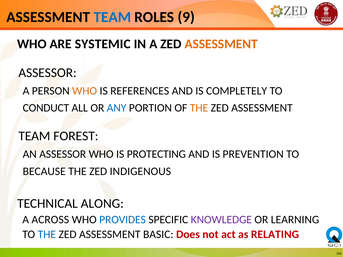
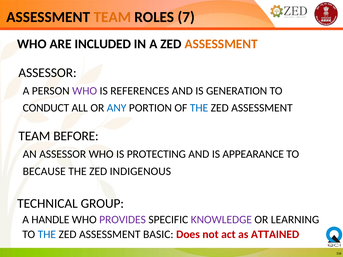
TEAM at (112, 17) colour: blue -> orange
9: 9 -> 7
SYSTEMIC: SYSTEMIC -> INCLUDED
WHO at (85, 91) colour: orange -> purple
COMPLETELY: COMPLETELY -> GENERATION
THE at (199, 108) colour: orange -> blue
FOREST: FOREST -> BEFORE
PREVENTION: PREVENTION -> APPEARANCE
ALONG: ALONG -> GROUP
ACROSS: ACROSS -> HANDLE
PROVIDES colour: blue -> purple
RELATING: RELATING -> ATTAINED
